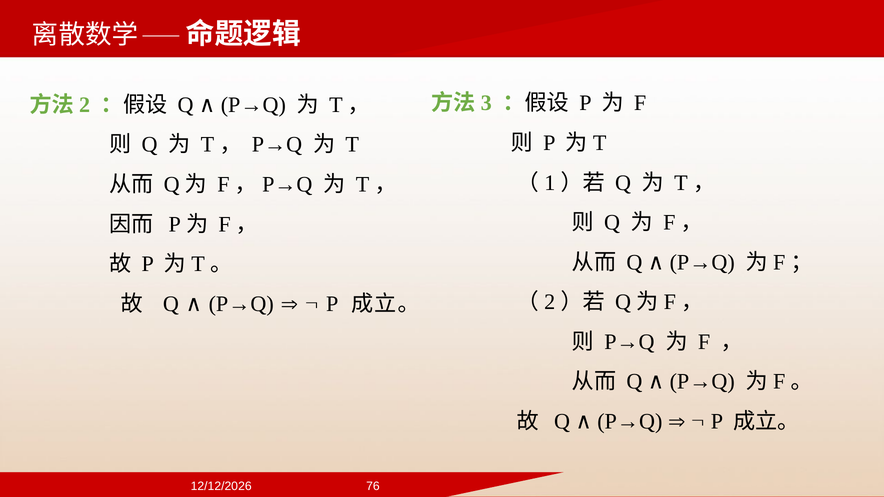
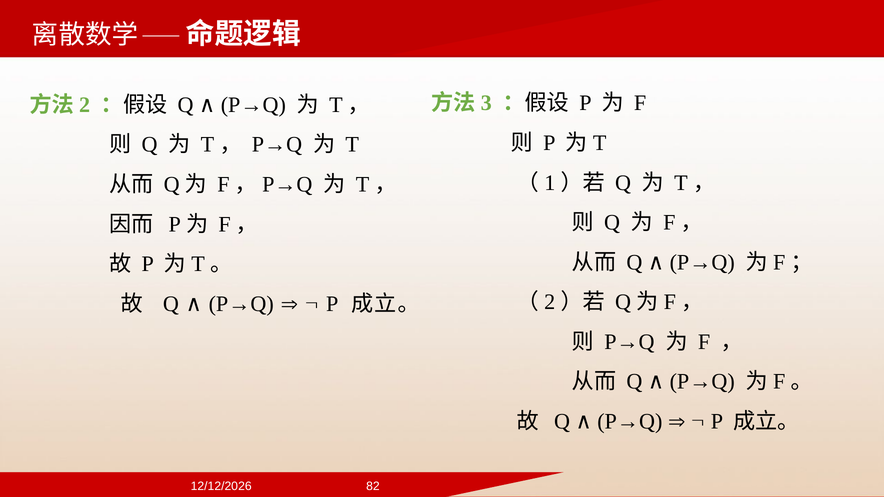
76: 76 -> 82
